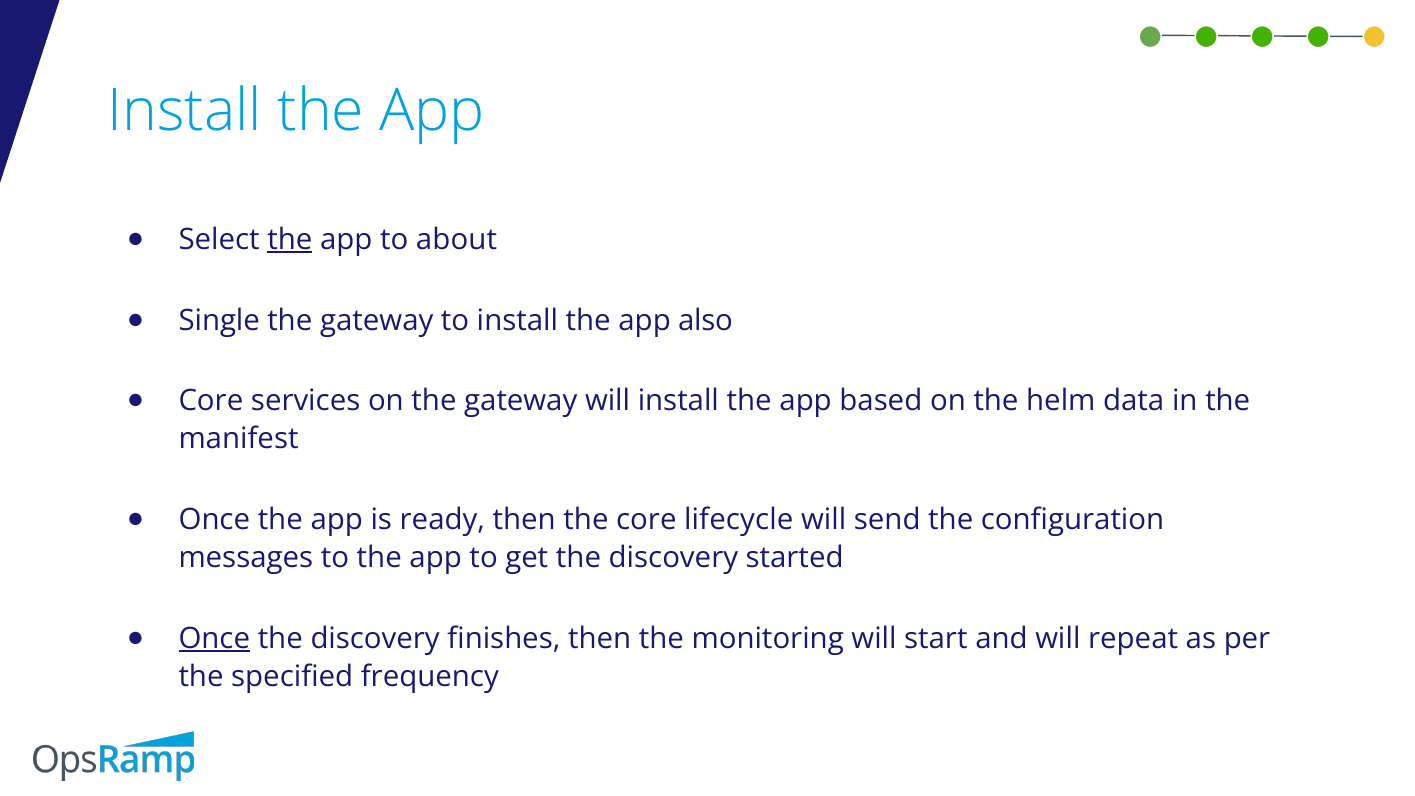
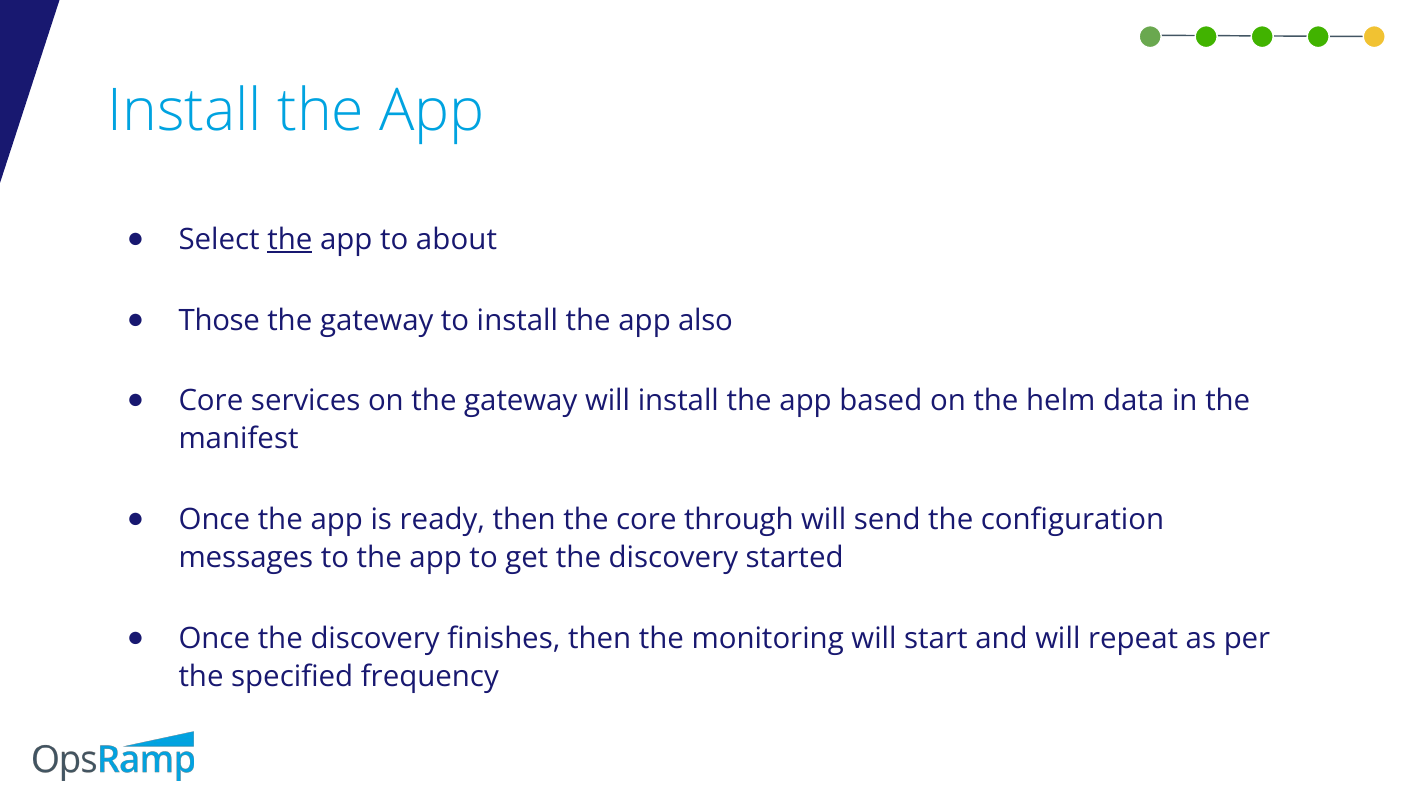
Single: Single -> Those
lifecycle: lifecycle -> through
Once at (214, 638) underline: present -> none
